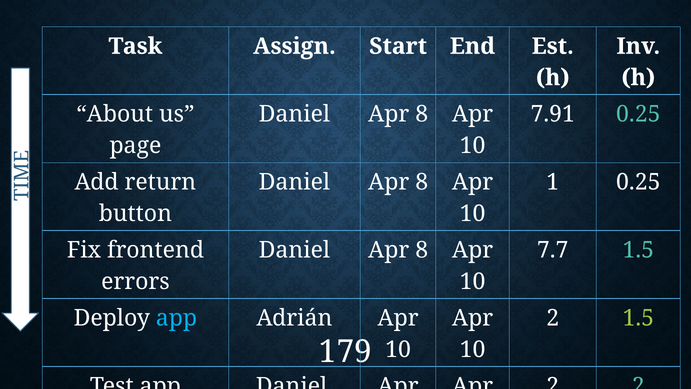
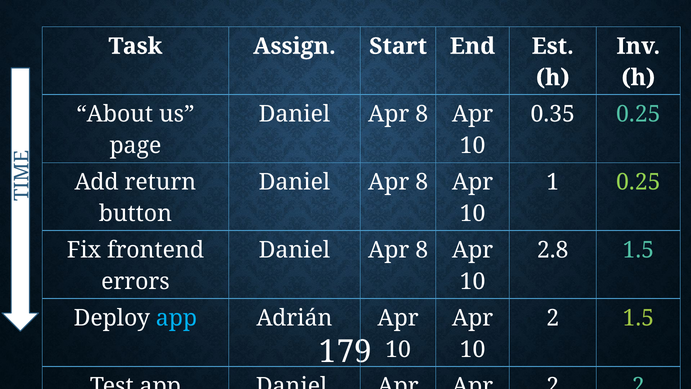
7.91: 7.91 -> 0.35
0.25 at (638, 182) colour: white -> light green
7.7: 7.7 -> 2.8
